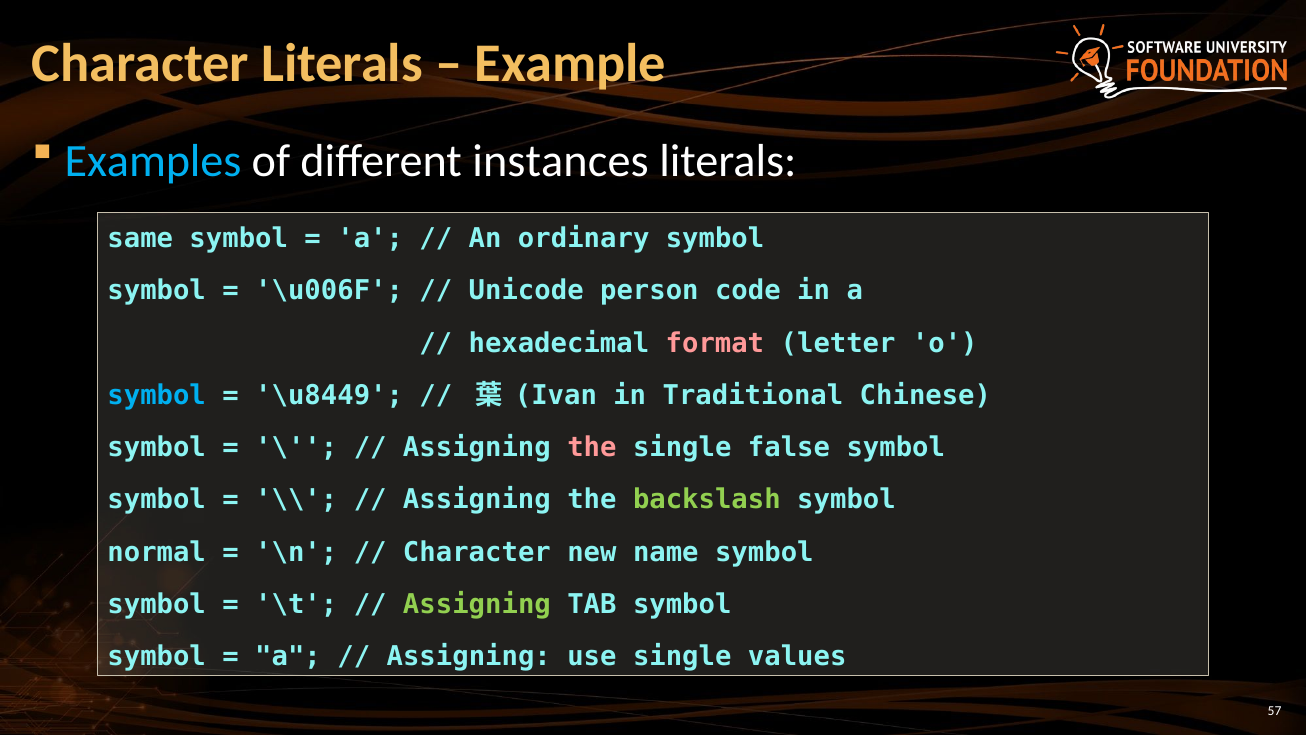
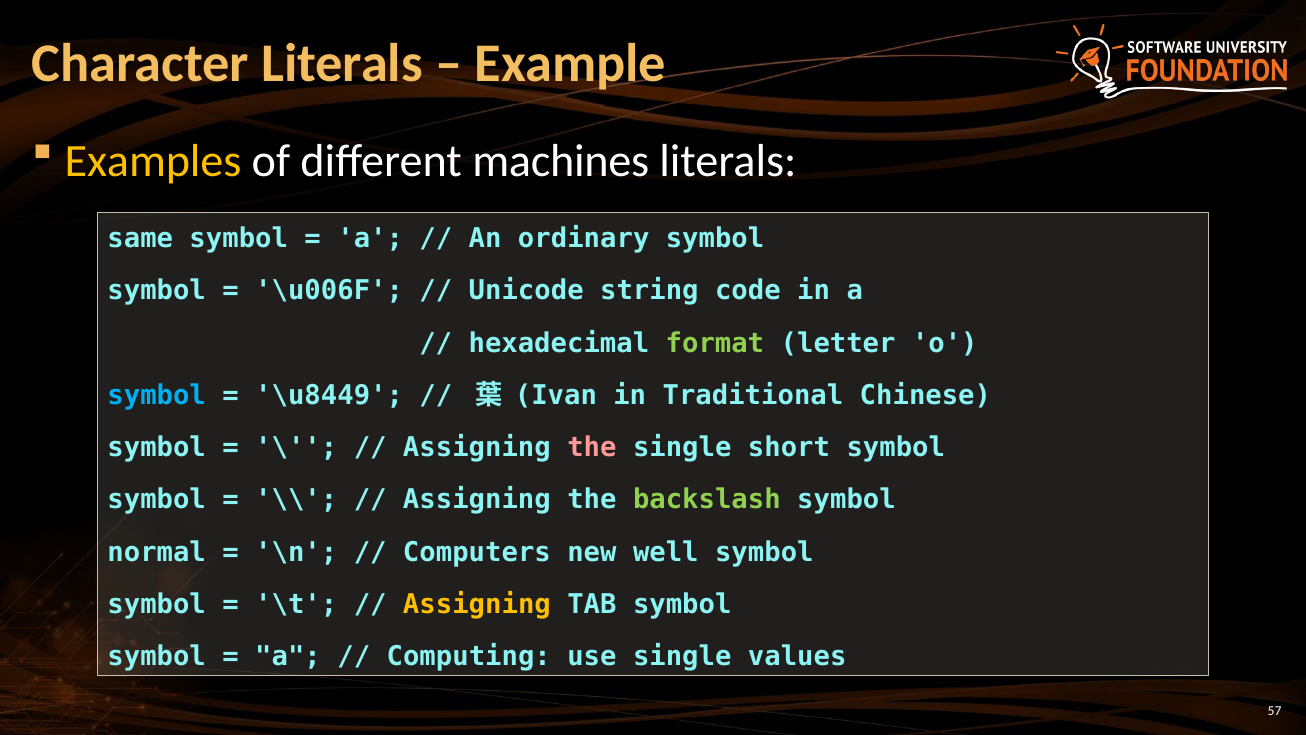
Examples colour: light blue -> yellow
instances: instances -> machines
person: person -> string
format colour: pink -> light green
false: false -> short
Character at (477, 552): Character -> Computers
name: name -> well
Assigning at (477, 604) colour: light green -> yellow
Assigning at (469, 656): Assigning -> Computing
